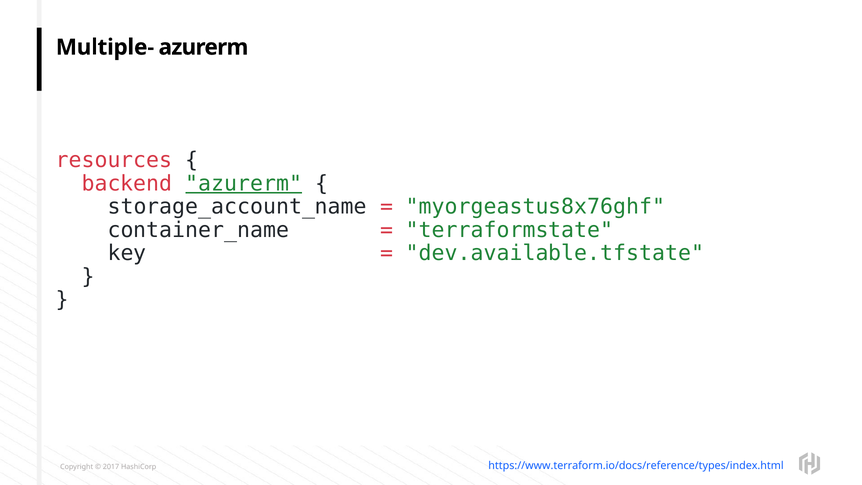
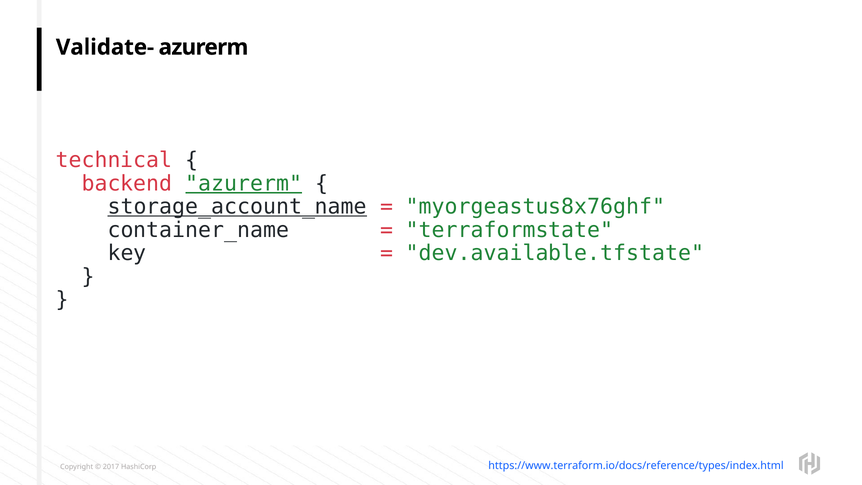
Multiple-: Multiple- -> Validate-
resources: resources -> technical
storage_account_name underline: none -> present
